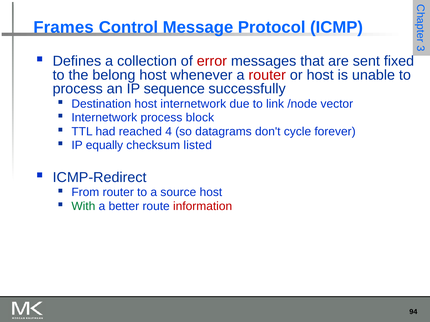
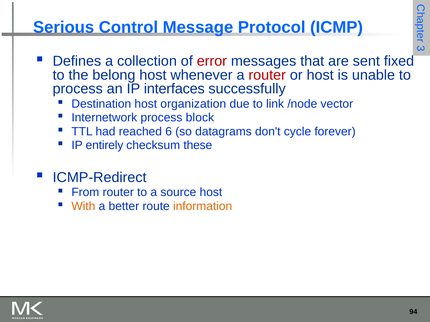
Frames: Frames -> Serious
sequence: sequence -> interfaces
host internetwork: internetwork -> organization
4: 4 -> 6
equally: equally -> entirely
listed: listed -> these
With colour: green -> orange
information colour: red -> orange
